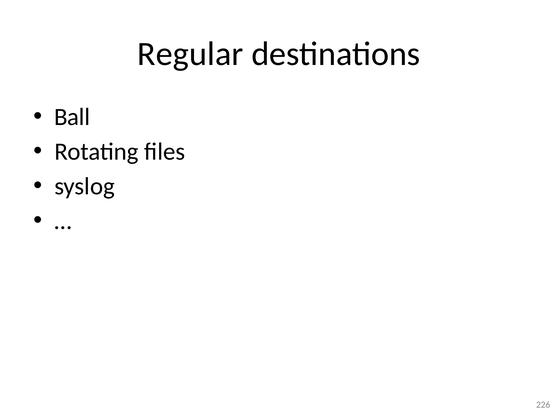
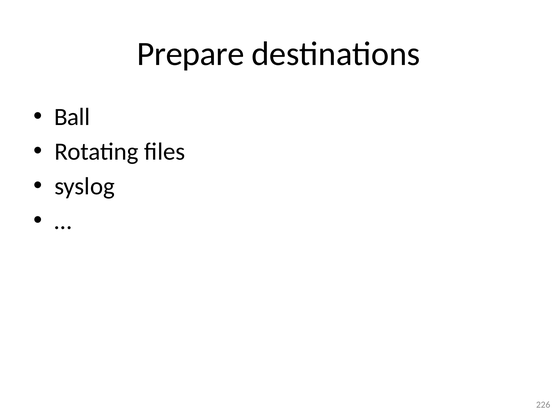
Regular: Regular -> Prepare
